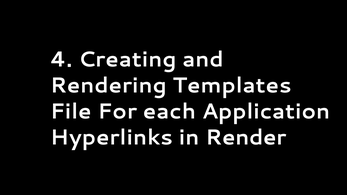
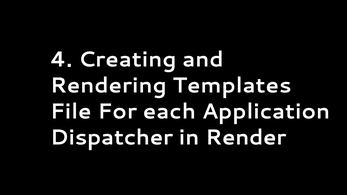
Hyperlinks: Hyperlinks -> Dispatcher
